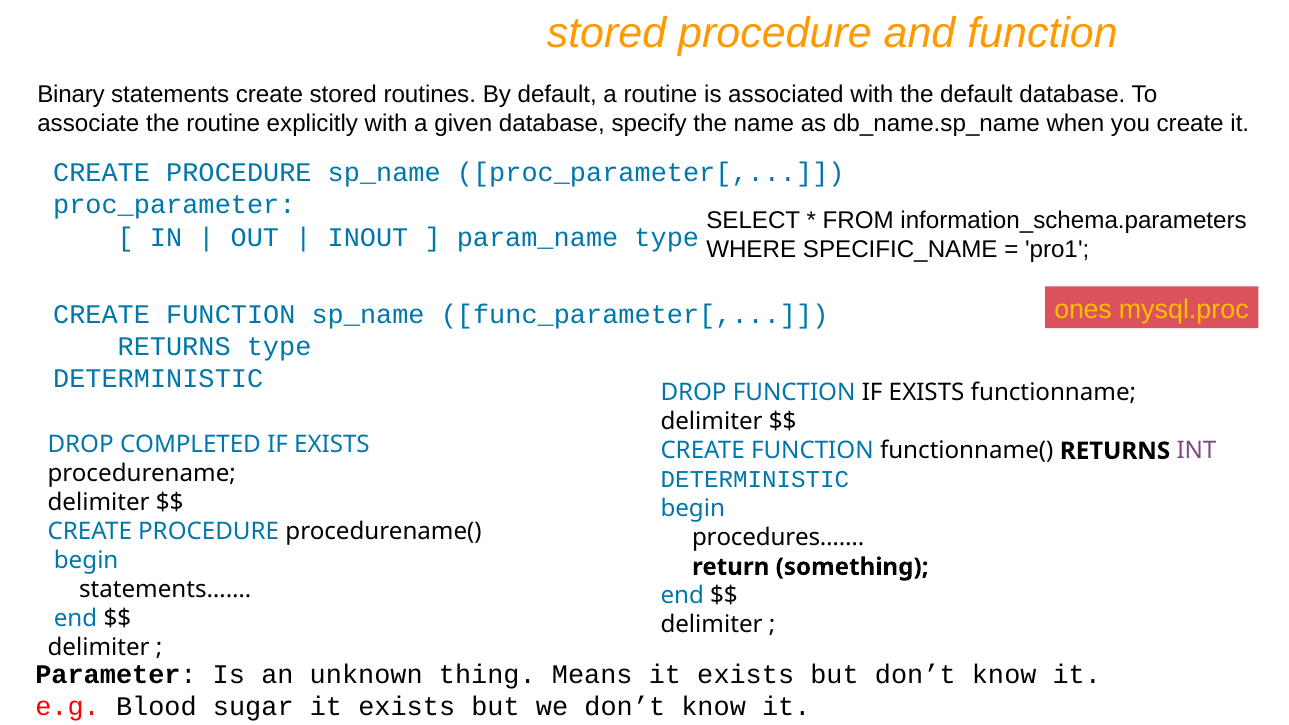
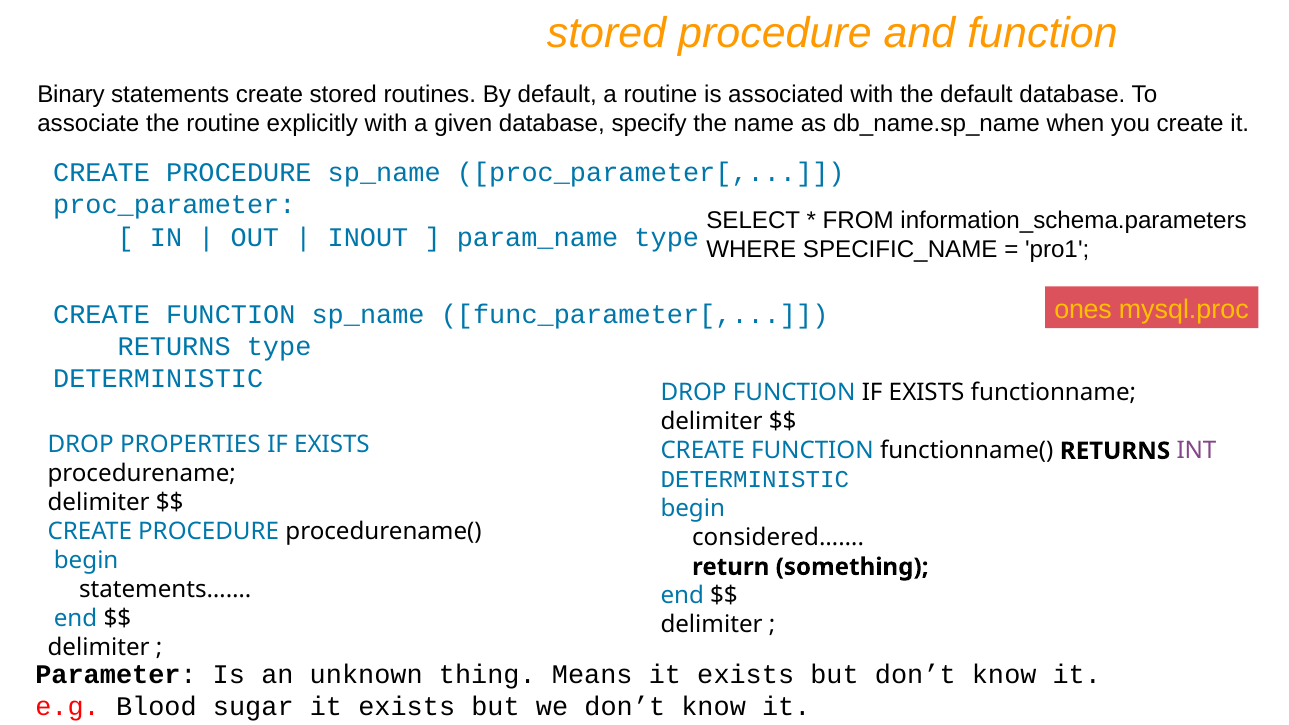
COMPLETED: COMPLETED -> PROPERTIES
procedures……: procedures…… -> considered……
